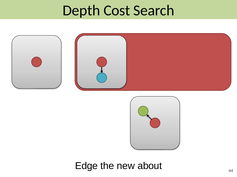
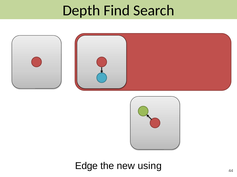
Cost: Cost -> Find
about: about -> using
